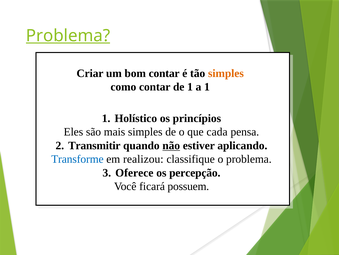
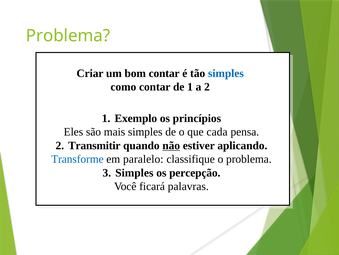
Problema at (68, 36) underline: present -> none
simples at (226, 73) colour: orange -> blue
a 1: 1 -> 2
Holístico: Holístico -> Exemplo
realizou: realizou -> paralelo
3 Oferece: Oferece -> Simples
possuem: possuem -> palavras
